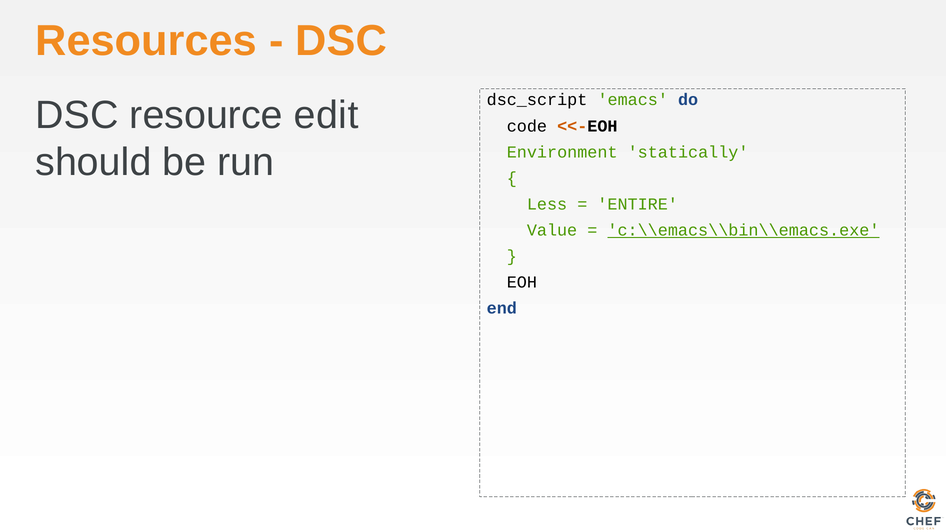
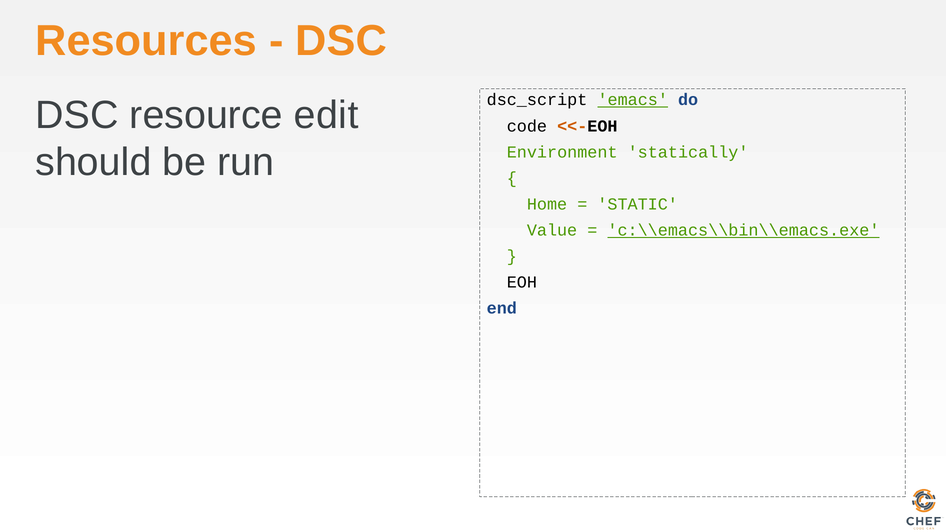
emacs underline: none -> present
Less: Less -> Home
ENTIRE: ENTIRE -> STATIC
